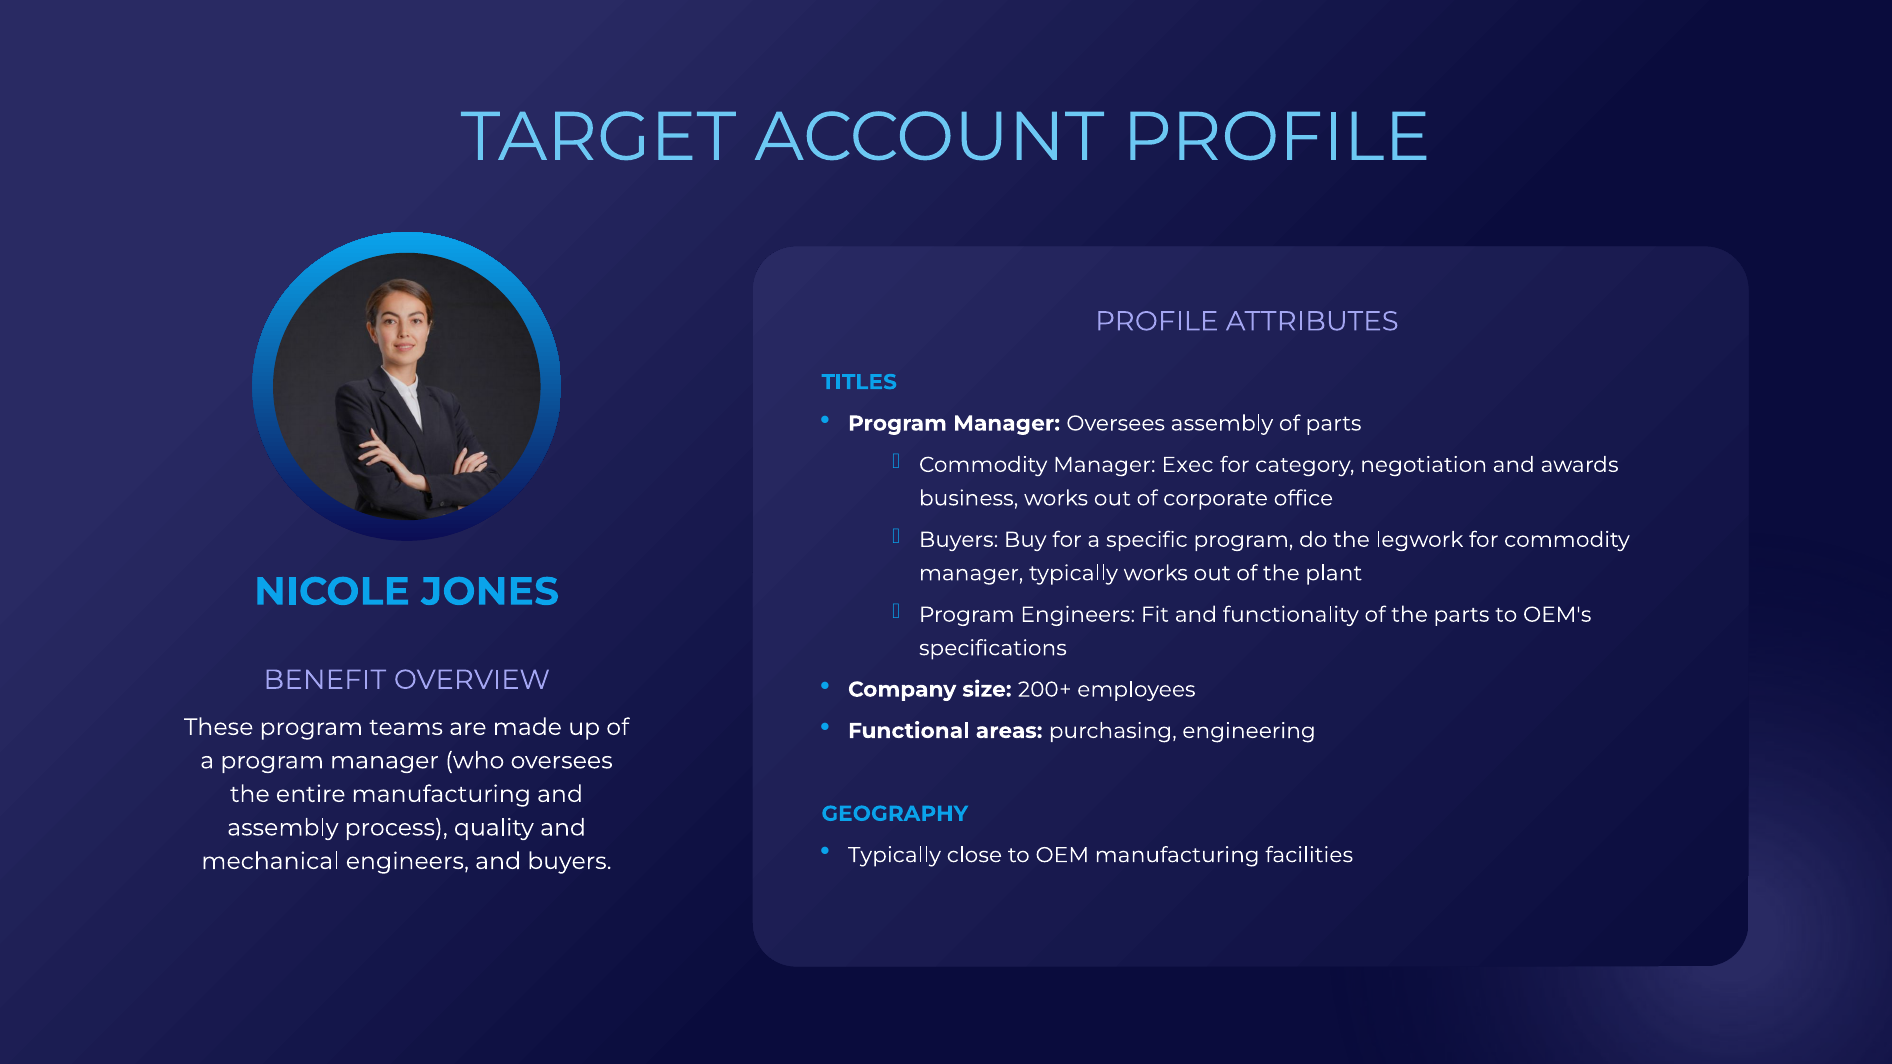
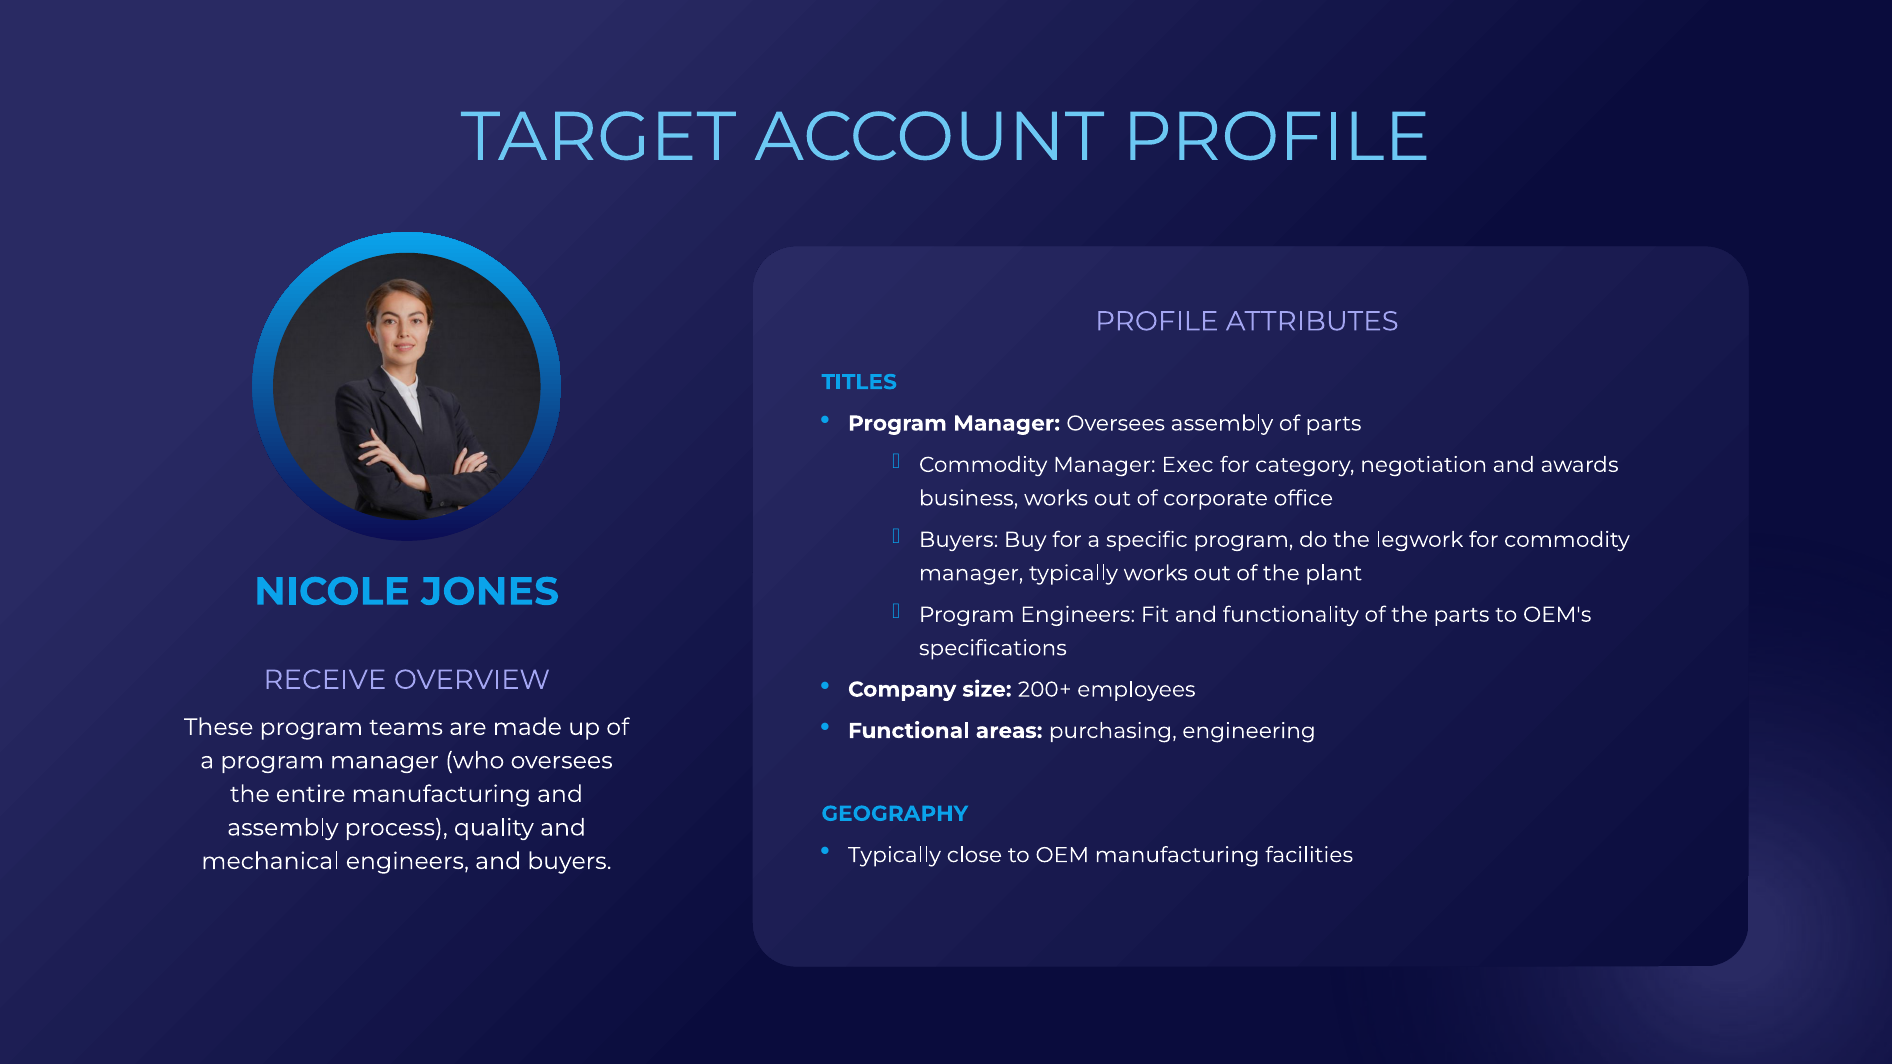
BENEFIT: BENEFIT -> RECEIVE
